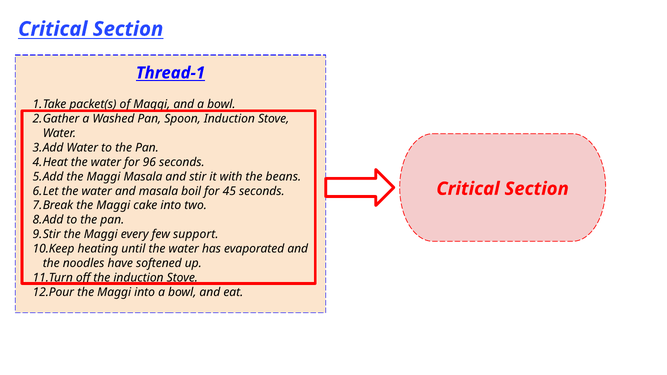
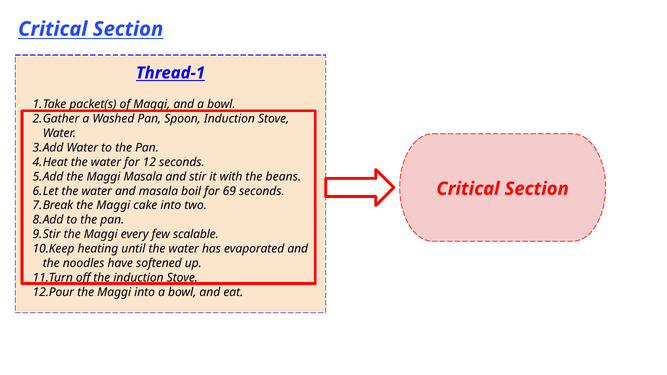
96: 96 -> 12
45: 45 -> 69
support: support -> scalable
